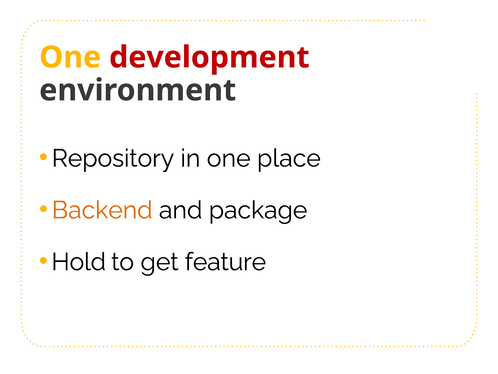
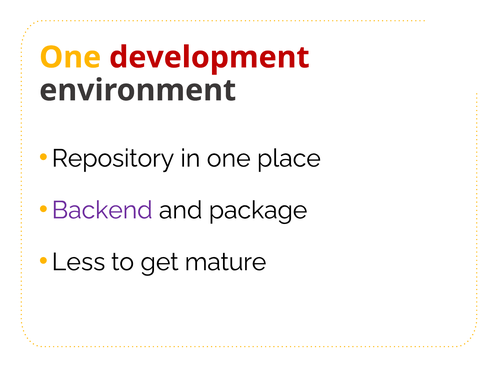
Backend colour: orange -> purple
Hold: Hold -> Less
feature: feature -> mature
